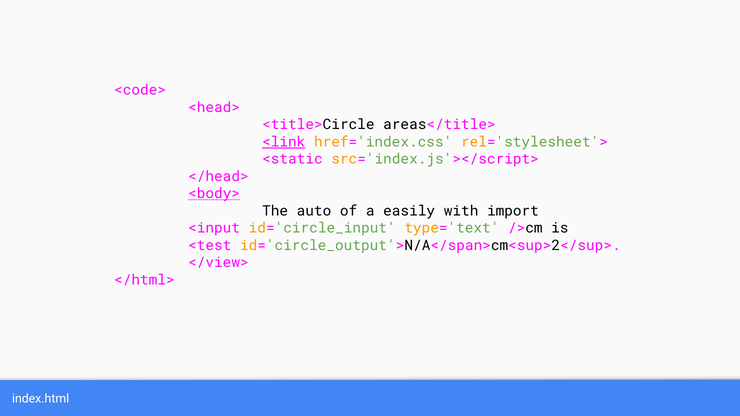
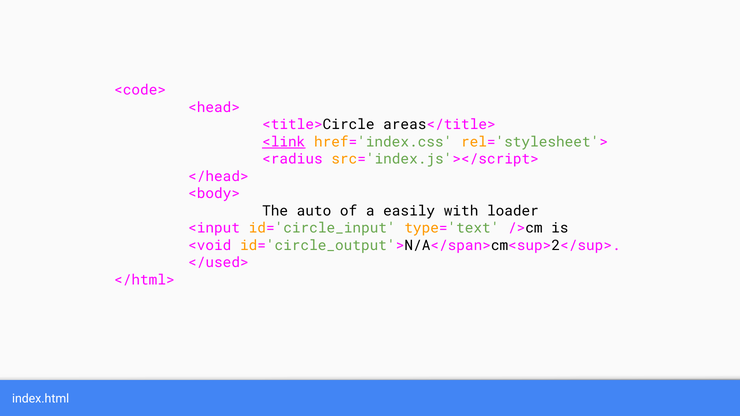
<static: <static -> <radius
<body> underline: present -> none
import: import -> loader
<test: <test -> <void
</view>: </view> -> </used>
